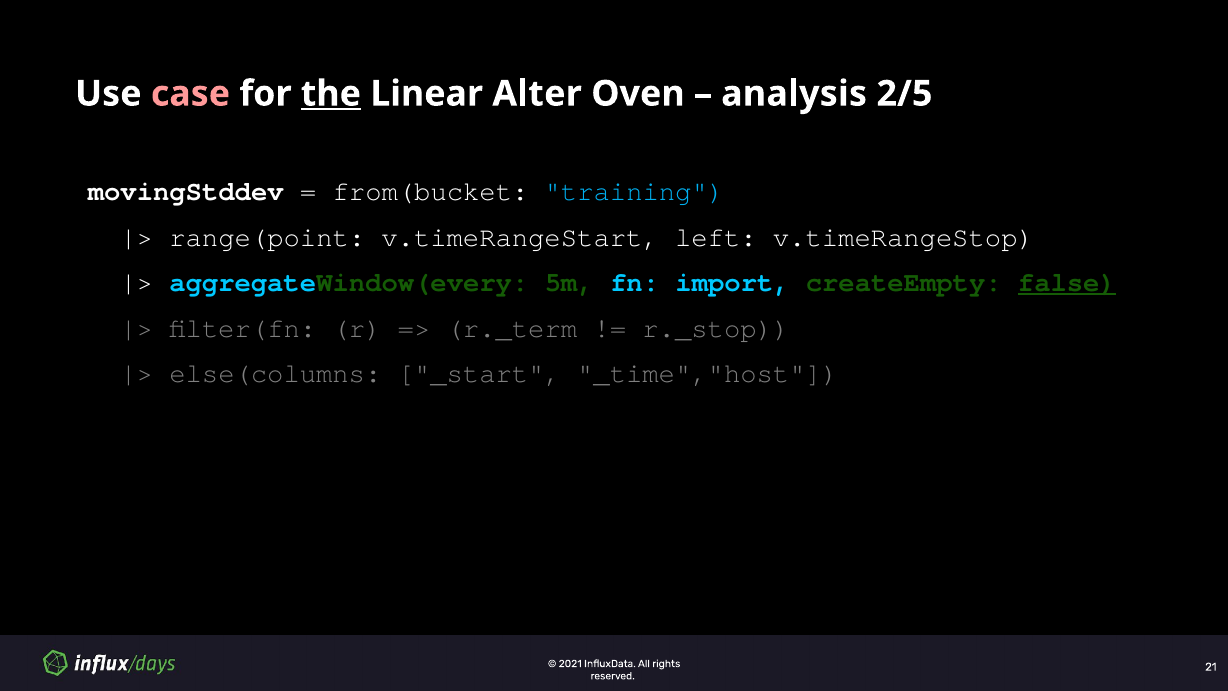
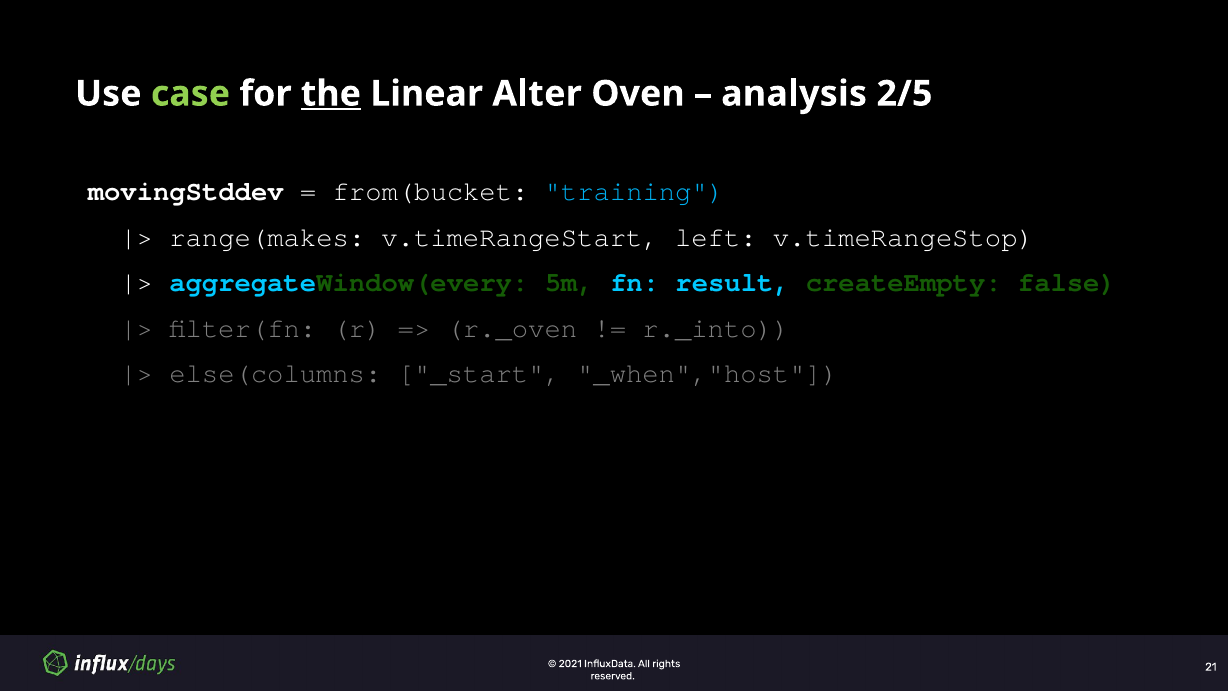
case colour: pink -> light green
range(point: range(point -> range(makes
import: import -> result
false underline: present -> none
r._term: r._term -> r._oven
r._stop: r._stop -> r._into
_time","host: _time","host -> _when","host
